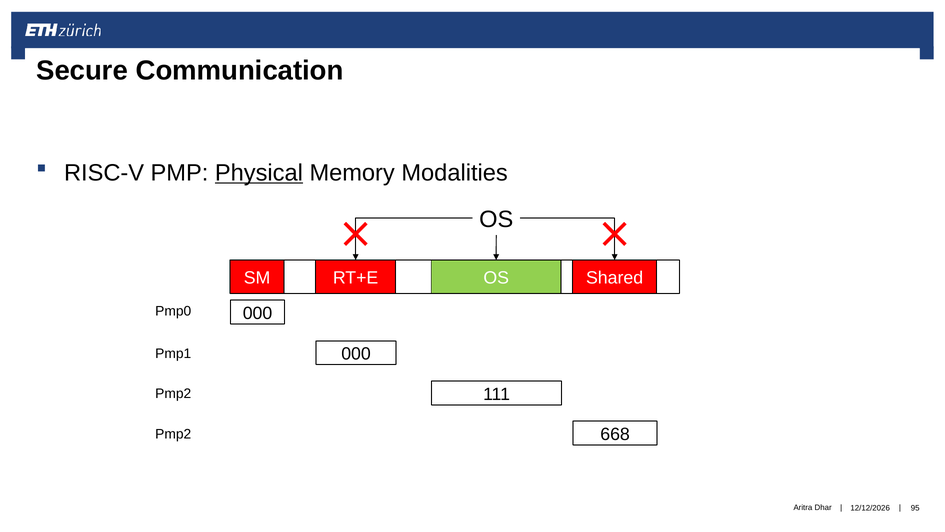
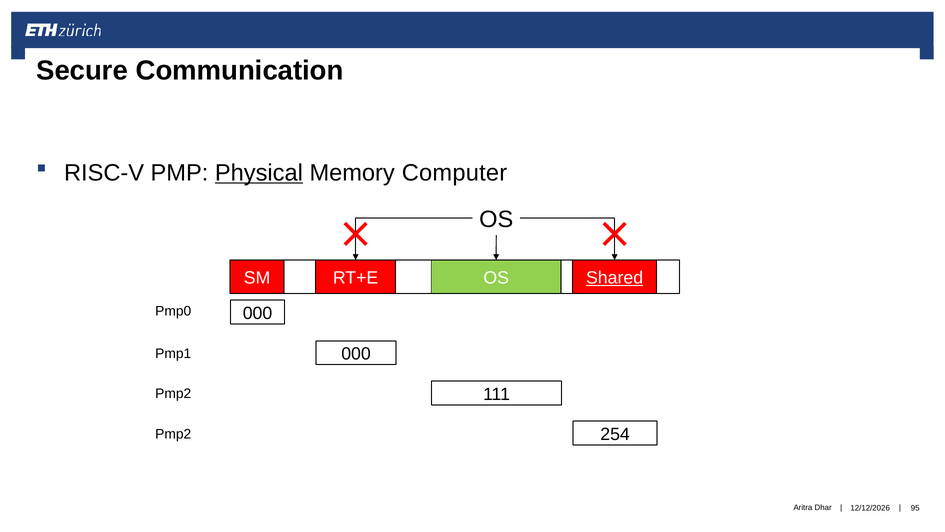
Modalities: Modalities -> Computer
Shared underline: none -> present
668: 668 -> 254
